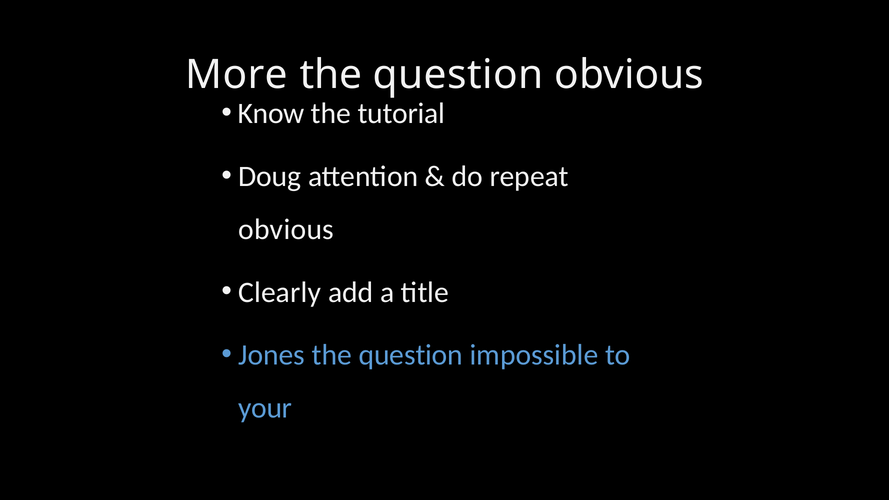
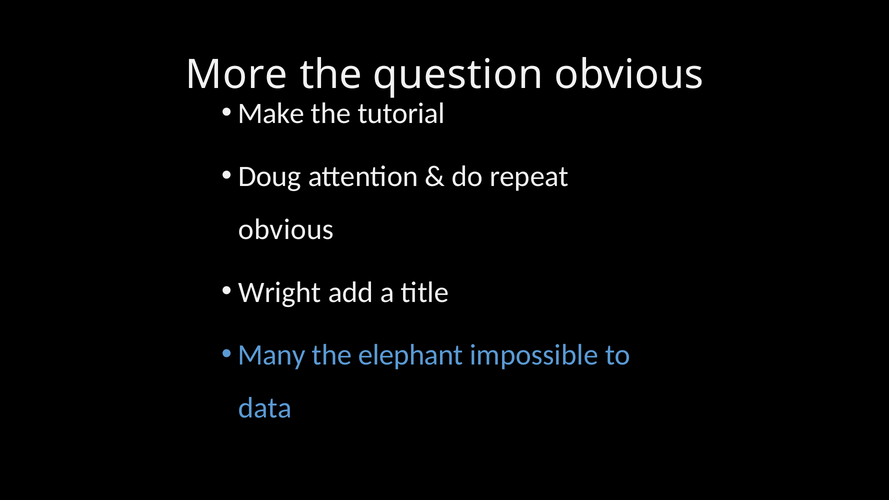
Know: Know -> Make
Clearly: Clearly -> Wright
Jones: Jones -> Many
question at (411, 355): question -> elephant
your: your -> data
